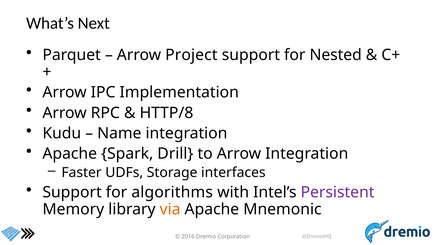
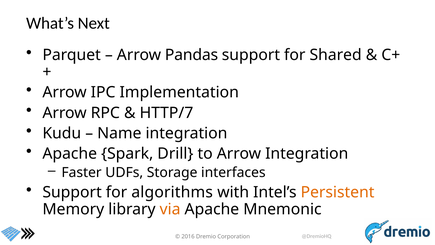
Project: Project -> Pandas
Nested: Nested -> Shared
HTTP/8: HTTP/8 -> HTTP/7
Persistent colour: purple -> orange
